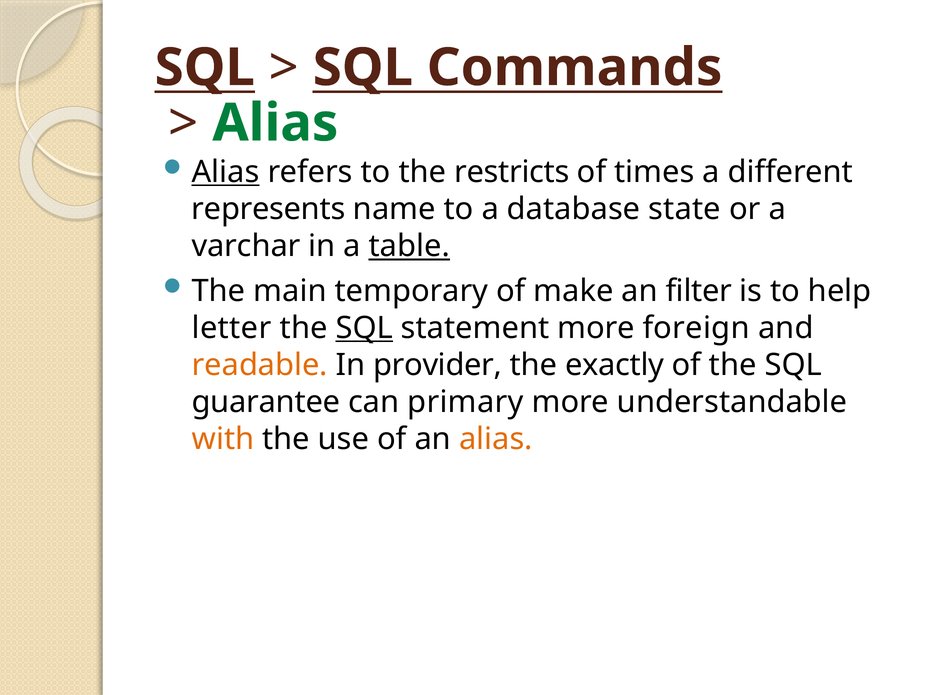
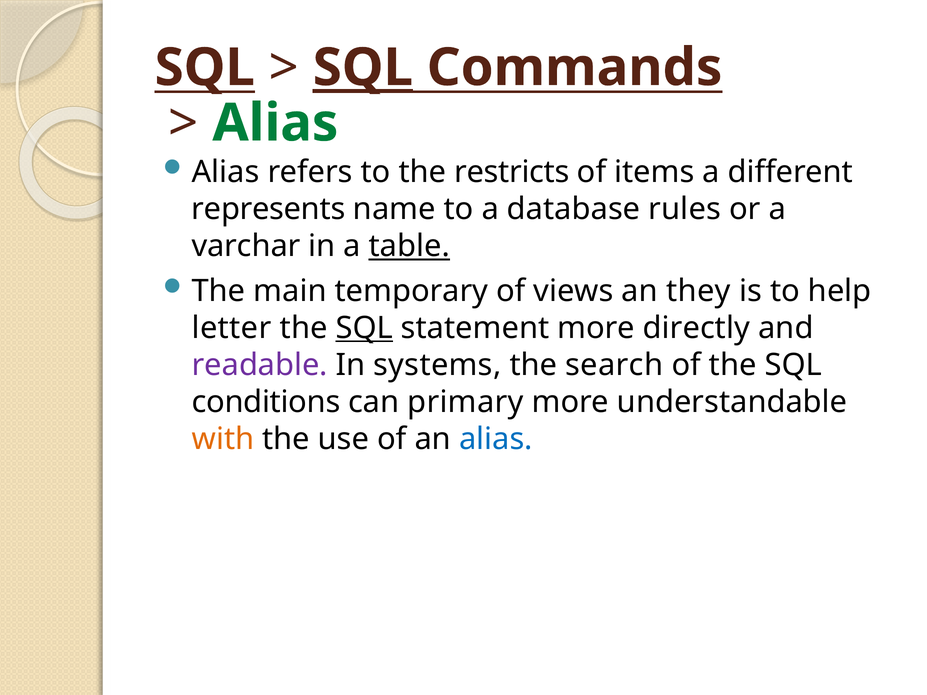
SQL at (363, 68) underline: none -> present
Alias at (226, 172) underline: present -> none
times: times -> items
state: state -> rules
make: make -> views
filter: filter -> they
foreign: foreign -> directly
readable colour: orange -> purple
provider: provider -> systems
exactly: exactly -> search
guarantee: guarantee -> conditions
alias at (496, 439) colour: orange -> blue
